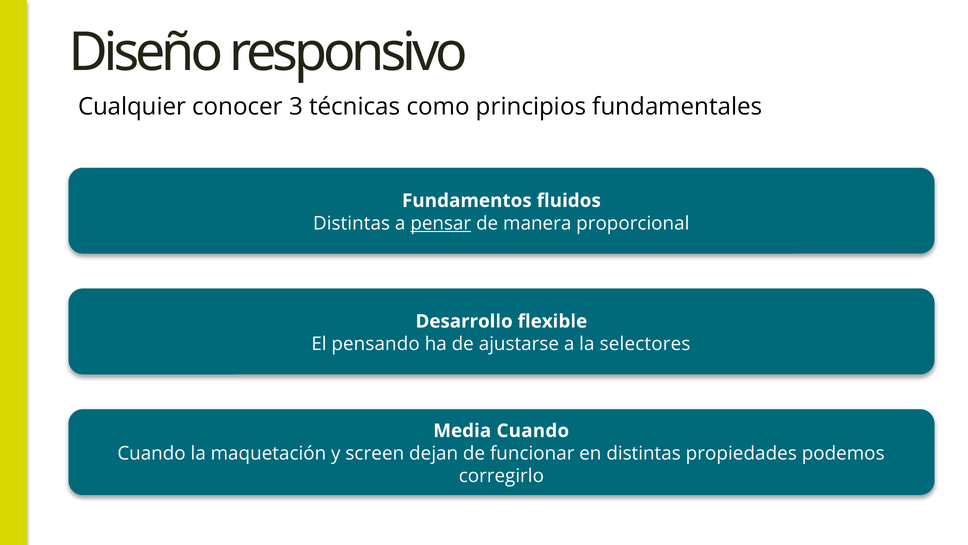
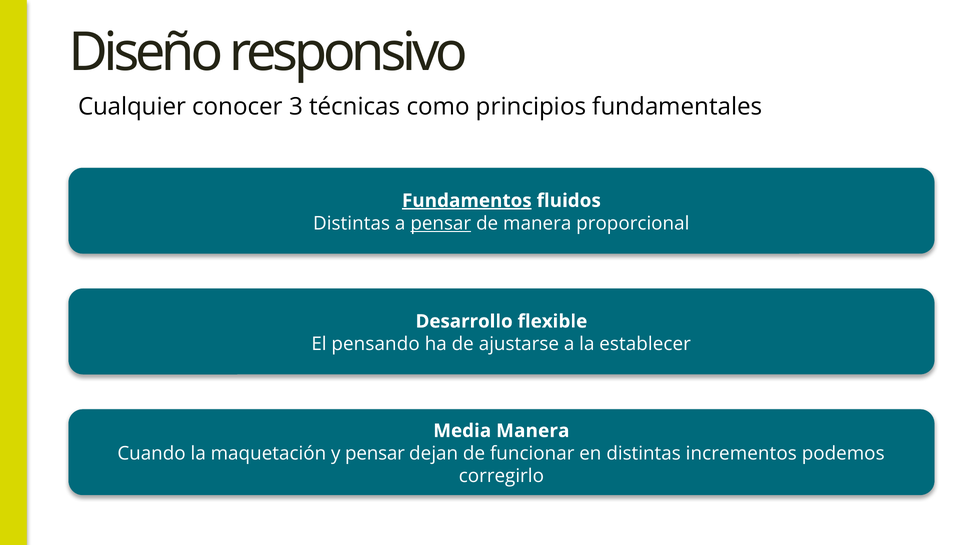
Fundamentos underline: none -> present
selectores: selectores -> establecer
Media Cuando: Cuando -> Manera
y screen: screen -> pensar
propiedades: propiedades -> incrementos
